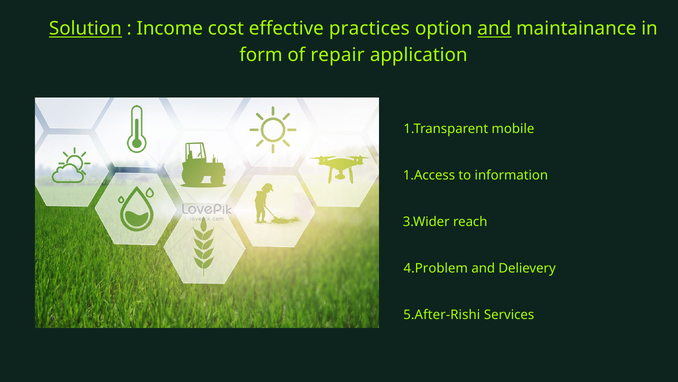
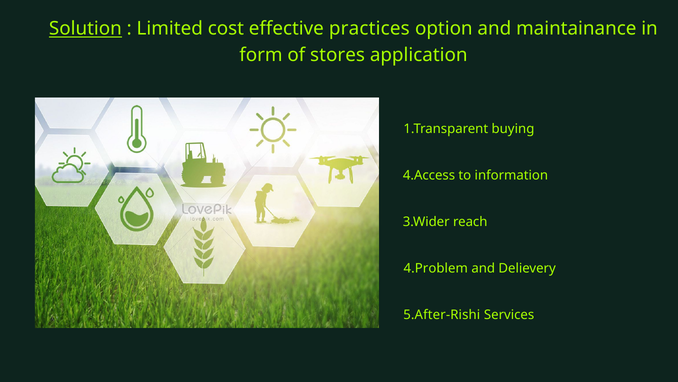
Income: Income -> Limited
and at (494, 29) underline: present -> none
repair: repair -> stores
mobile: mobile -> buying
1.Access: 1.Access -> 4.Access
